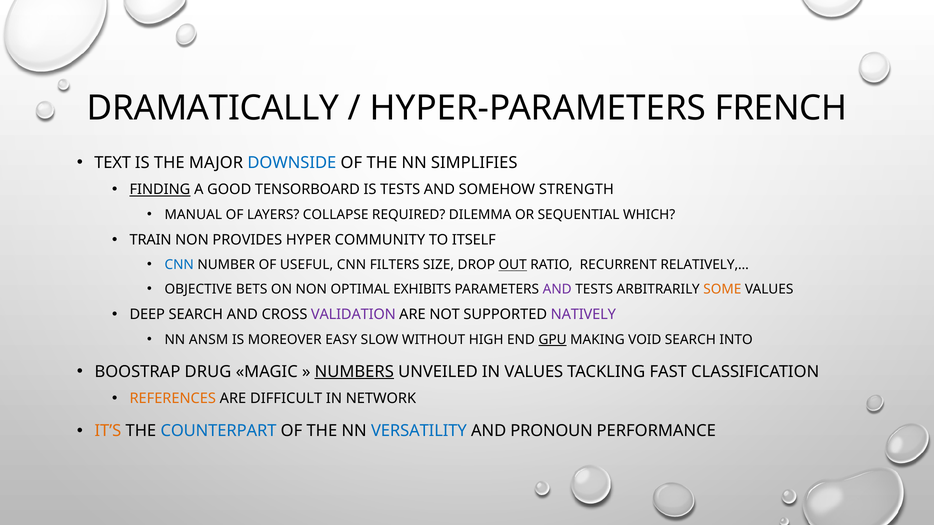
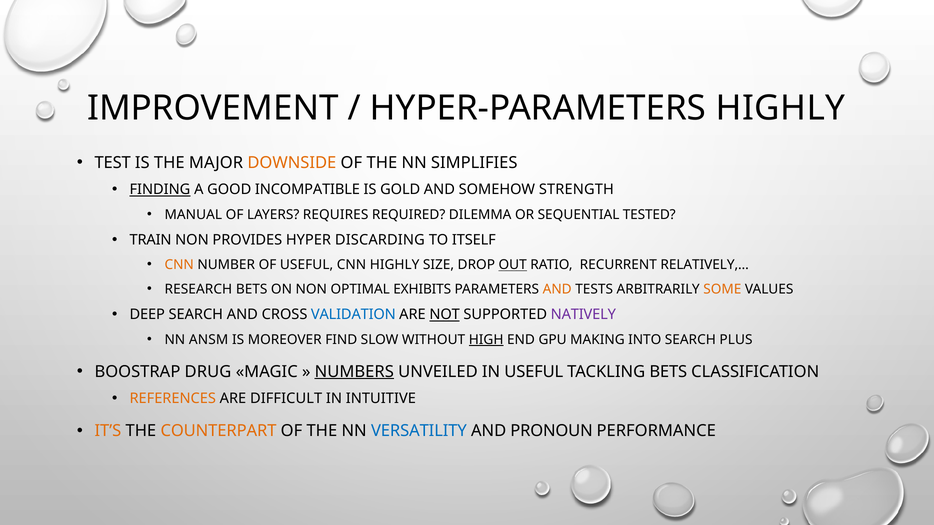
DRAMATICALLY: DRAMATICALLY -> IMPROVEMENT
HYPER-PARAMETERS FRENCH: FRENCH -> HIGHLY
TEXT: TEXT -> TEST
DOWNSIDE colour: blue -> orange
TENSORBOARD: TENSORBOARD -> INCOMPATIBLE
IS TESTS: TESTS -> GOLD
COLLAPSE: COLLAPSE -> REQUIRES
WHICH: WHICH -> TESTED
COMMUNITY: COMMUNITY -> DISCARDING
CNN at (179, 265) colour: blue -> orange
CNN FILTERS: FILTERS -> HIGHLY
OBJECTIVE: OBJECTIVE -> RESEARCH
AND at (557, 290) colour: purple -> orange
VALIDATION colour: purple -> blue
NOT underline: none -> present
EASY: EASY -> FIND
HIGH underline: none -> present
GPU underline: present -> none
VOID: VOID -> INTO
INTO: INTO -> PLUS
IN VALUES: VALUES -> USEFUL
TACKLING FAST: FAST -> BETS
NETWORK: NETWORK -> INTUITIVE
COUNTERPART colour: blue -> orange
